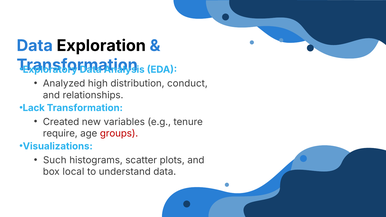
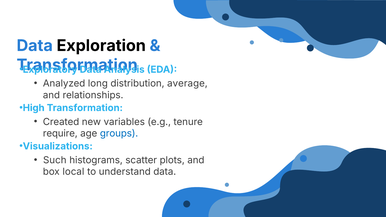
high: high -> long
conduct: conduct -> average
Lack: Lack -> High
groups colour: red -> blue
